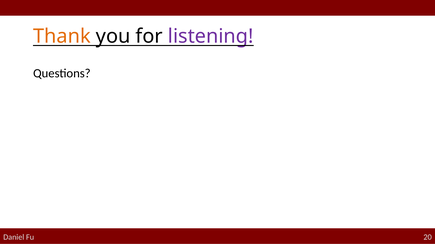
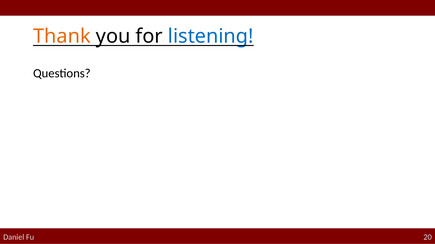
listening colour: purple -> blue
